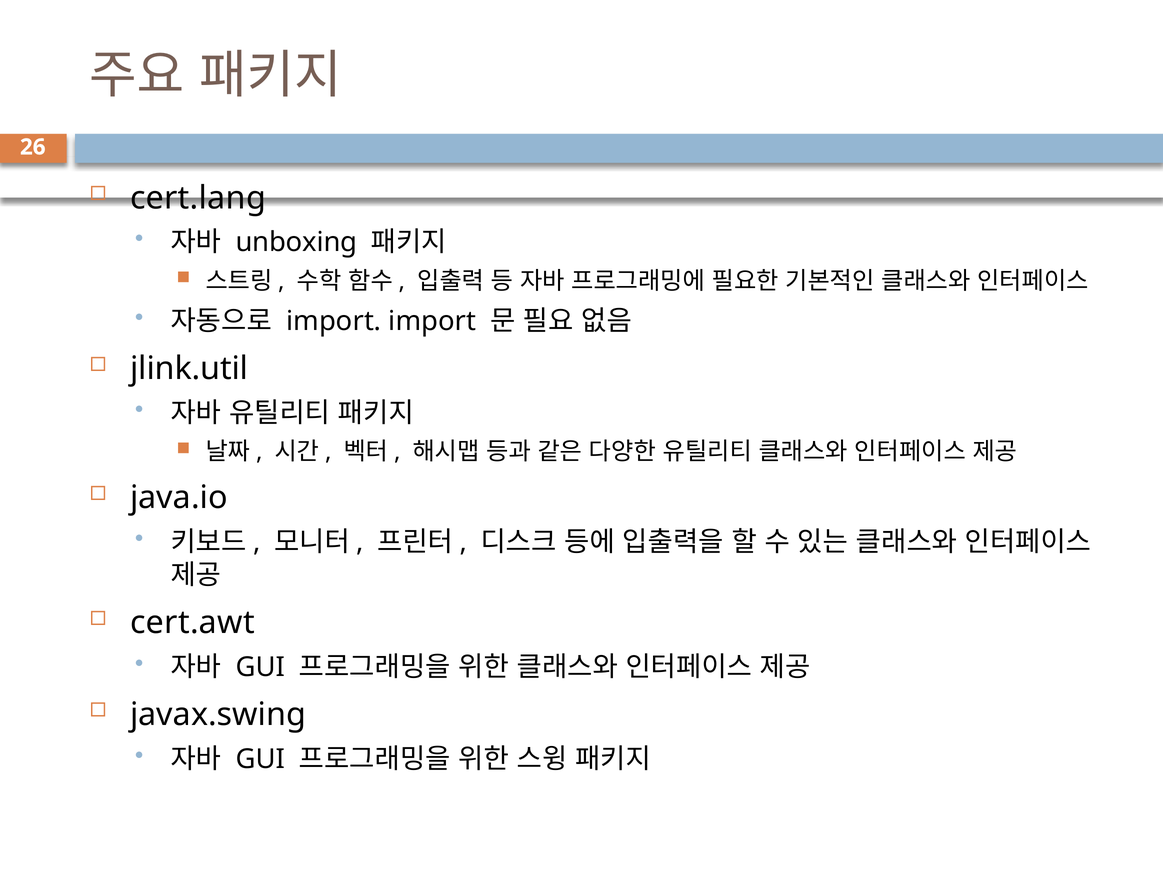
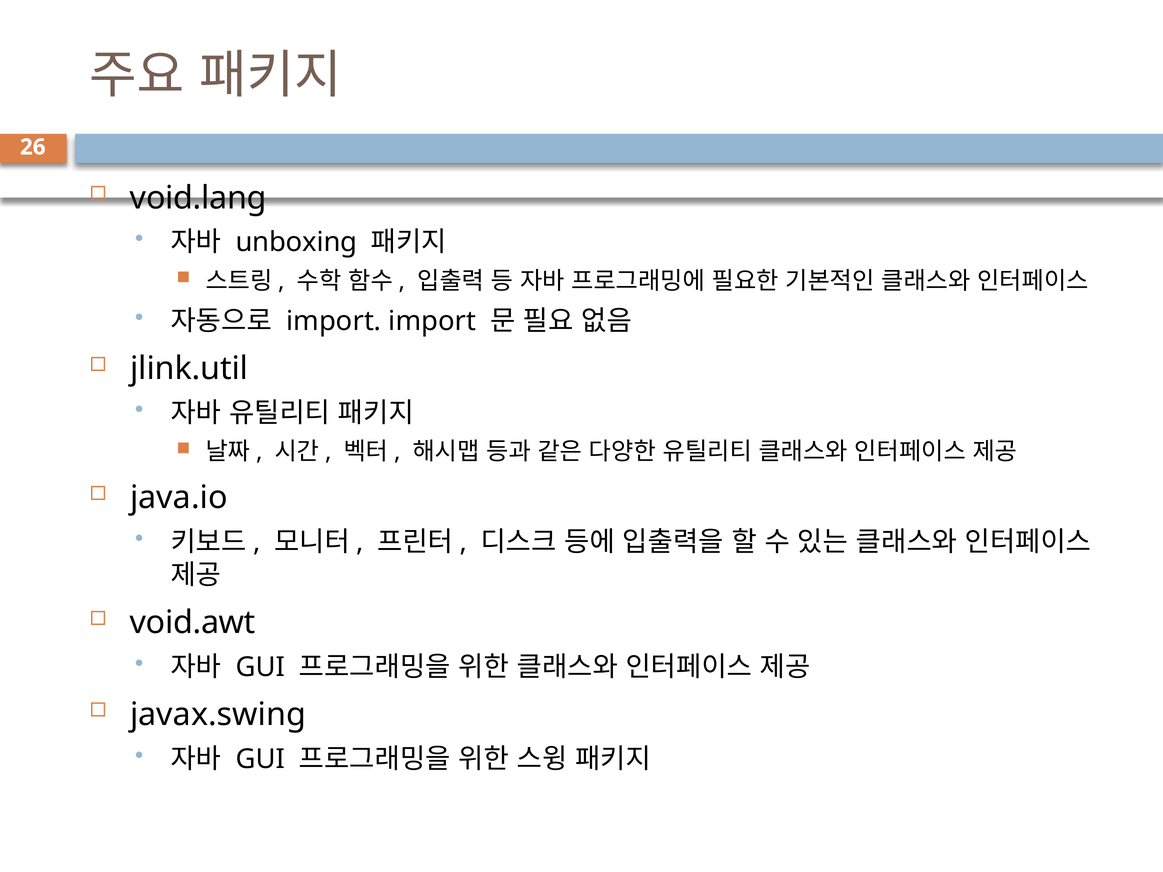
cert.lang: cert.lang -> void.lang
cert.awt: cert.awt -> void.awt
